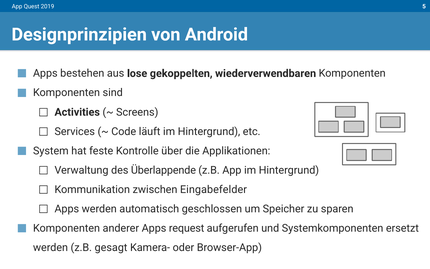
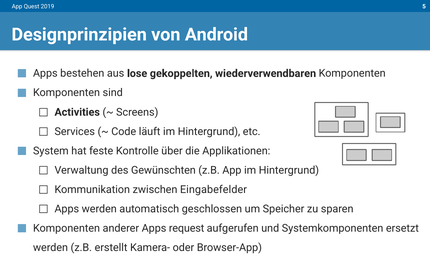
Überlappende: Überlappende -> Gewünschten
gesagt: gesagt -> erstellt
